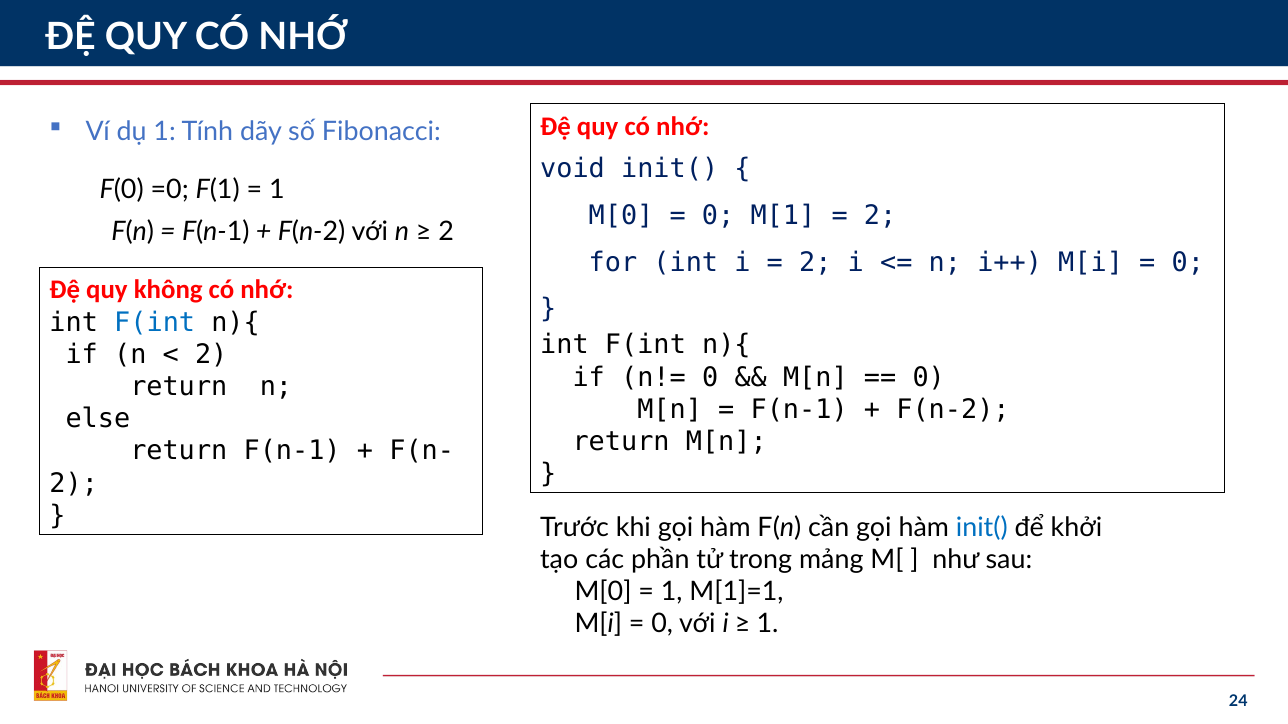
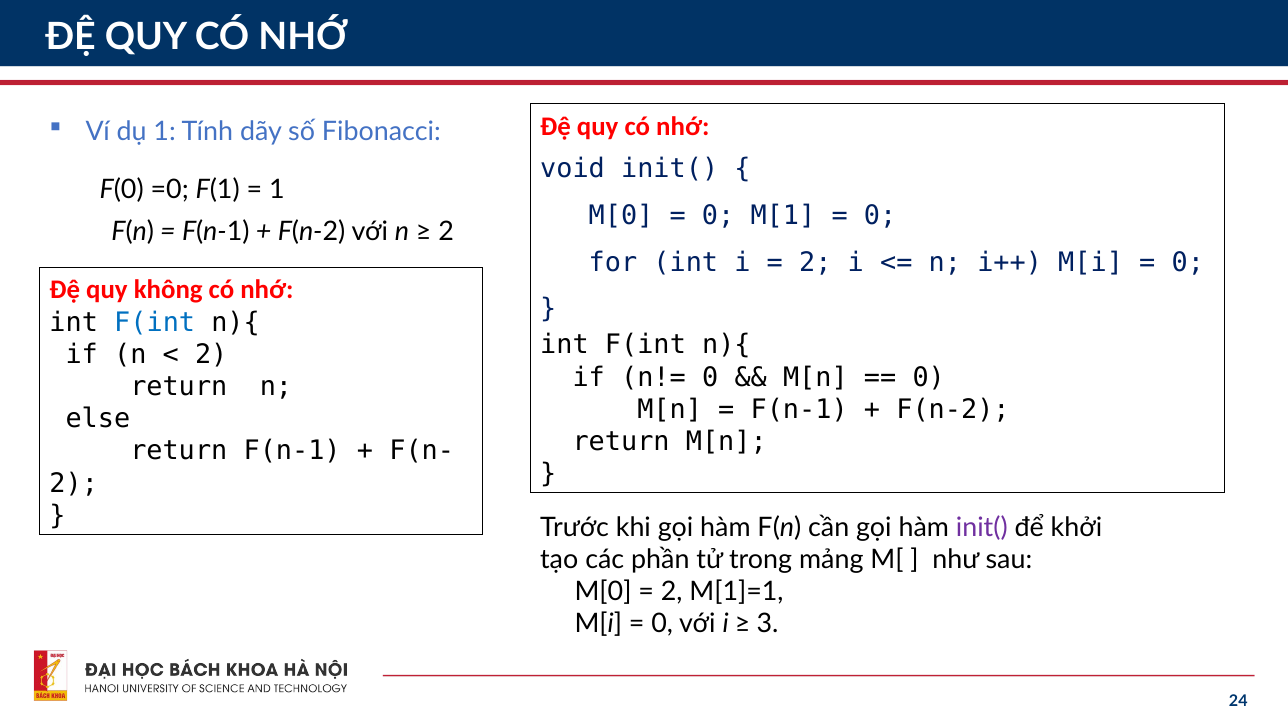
2 at (880, 216): 2 -> 0
init( at (982, 528) colour: blue -> purple
1 at (672, 592): 1 -> 2
1 at (768, 624): 1 -> 3
